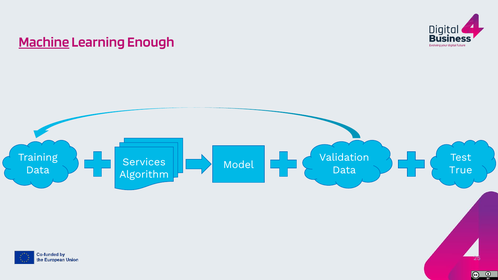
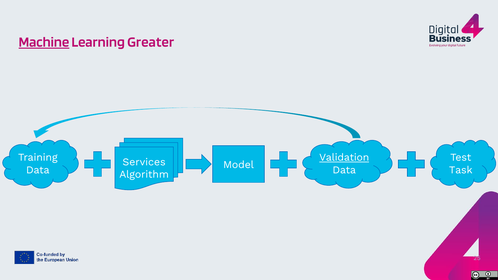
Enough: Enough -> Greater
Validation underline: none -> present
True: True -> Task
